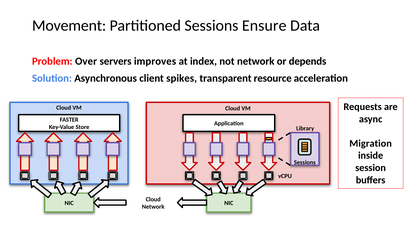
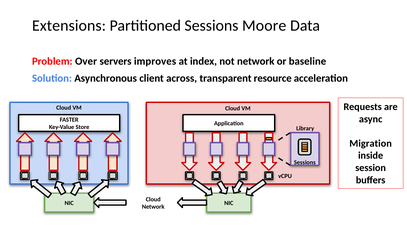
Movement: Movement -> Extensions
Ensure: Ensure -> Moore
depends: depends -> baseline
spikes: spikes -> across
